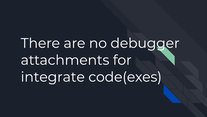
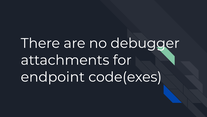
integrate: integrate -> endpoint
